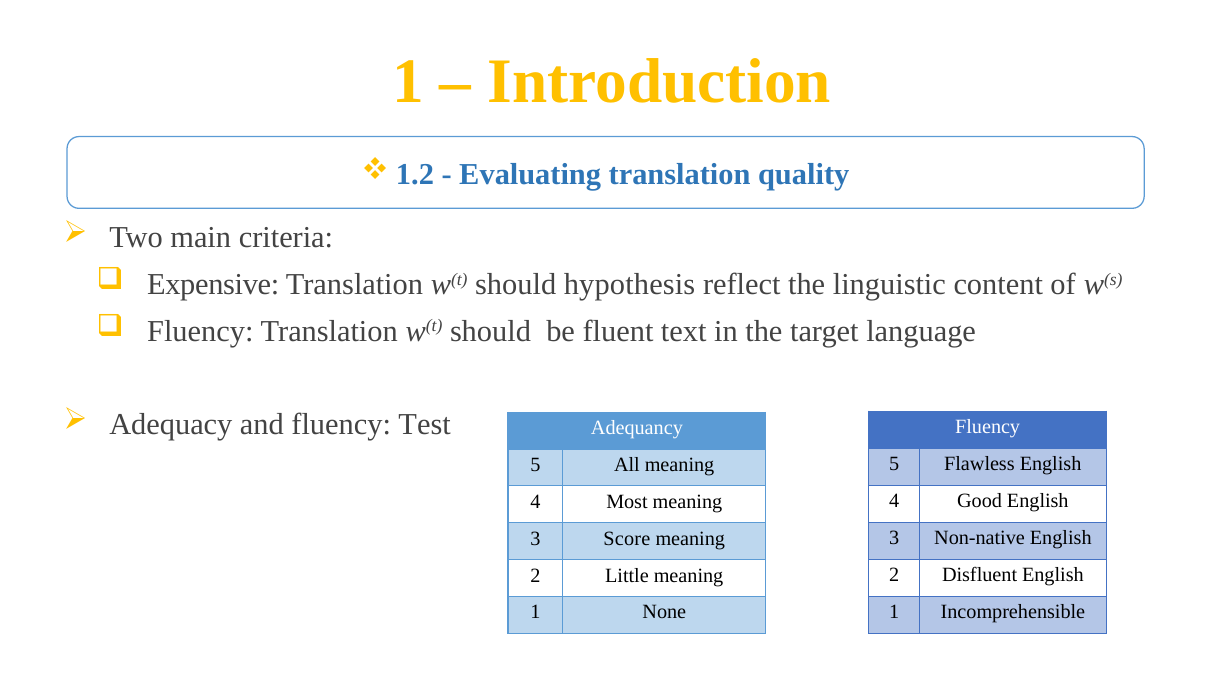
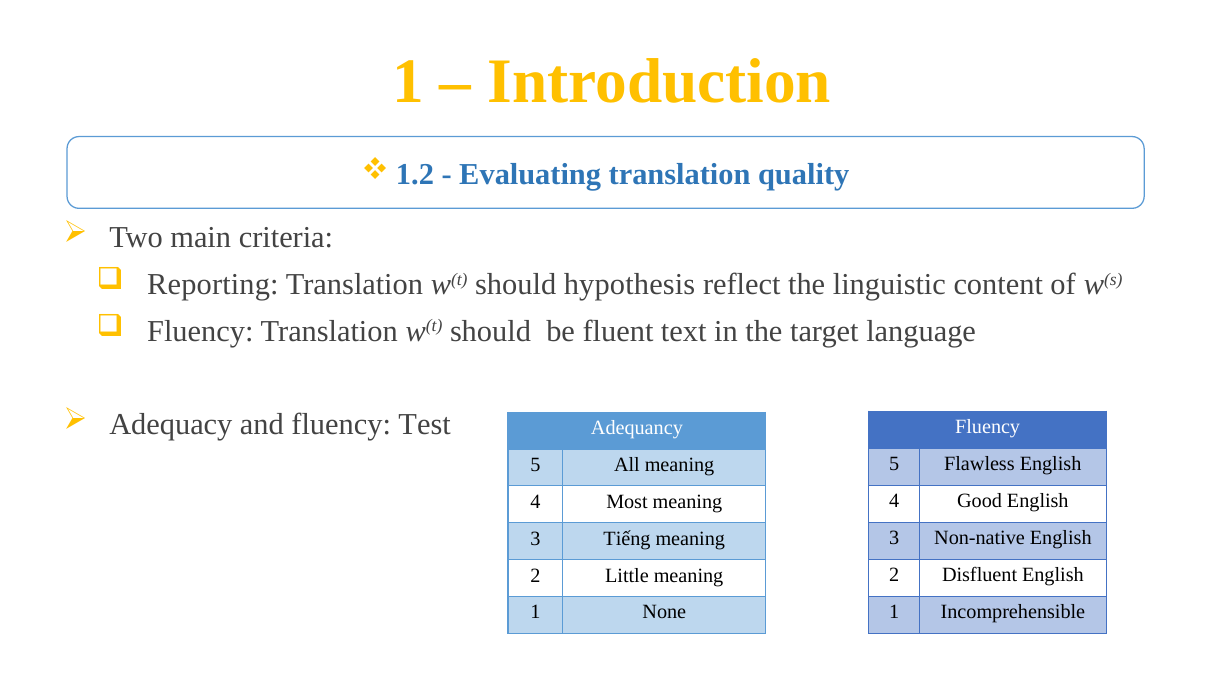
Expensive: Expensive -> Reporting
Score: Score -> Tiếng
